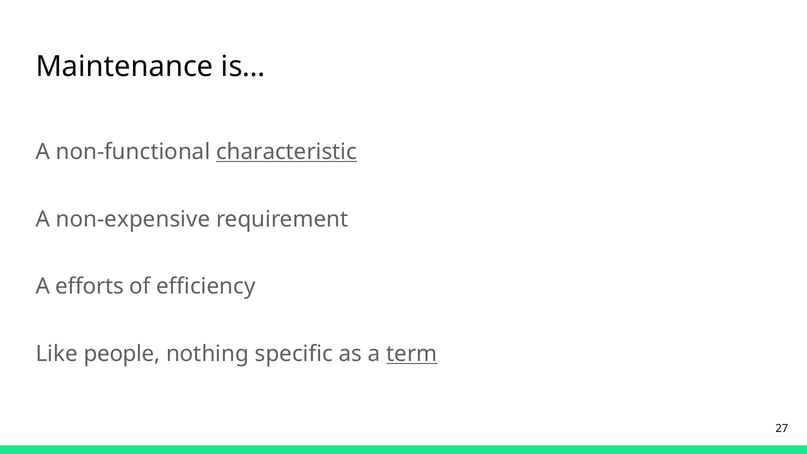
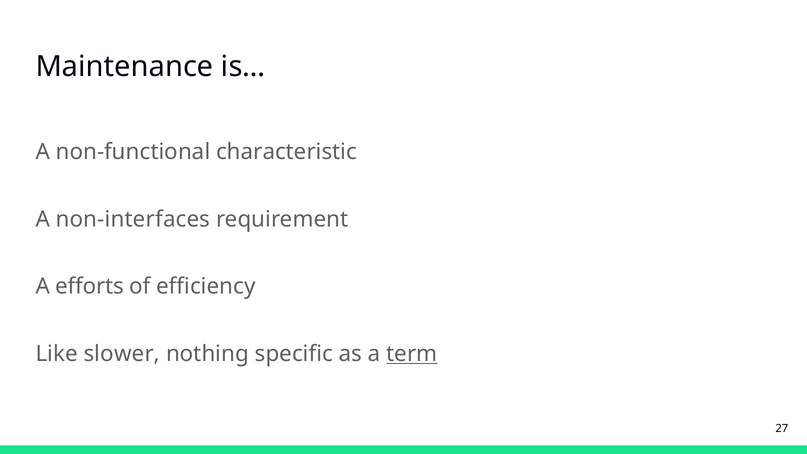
characteristic underline: present -> none
non-expensive: non-expensive -> non-interfaces
people: people -> slower
